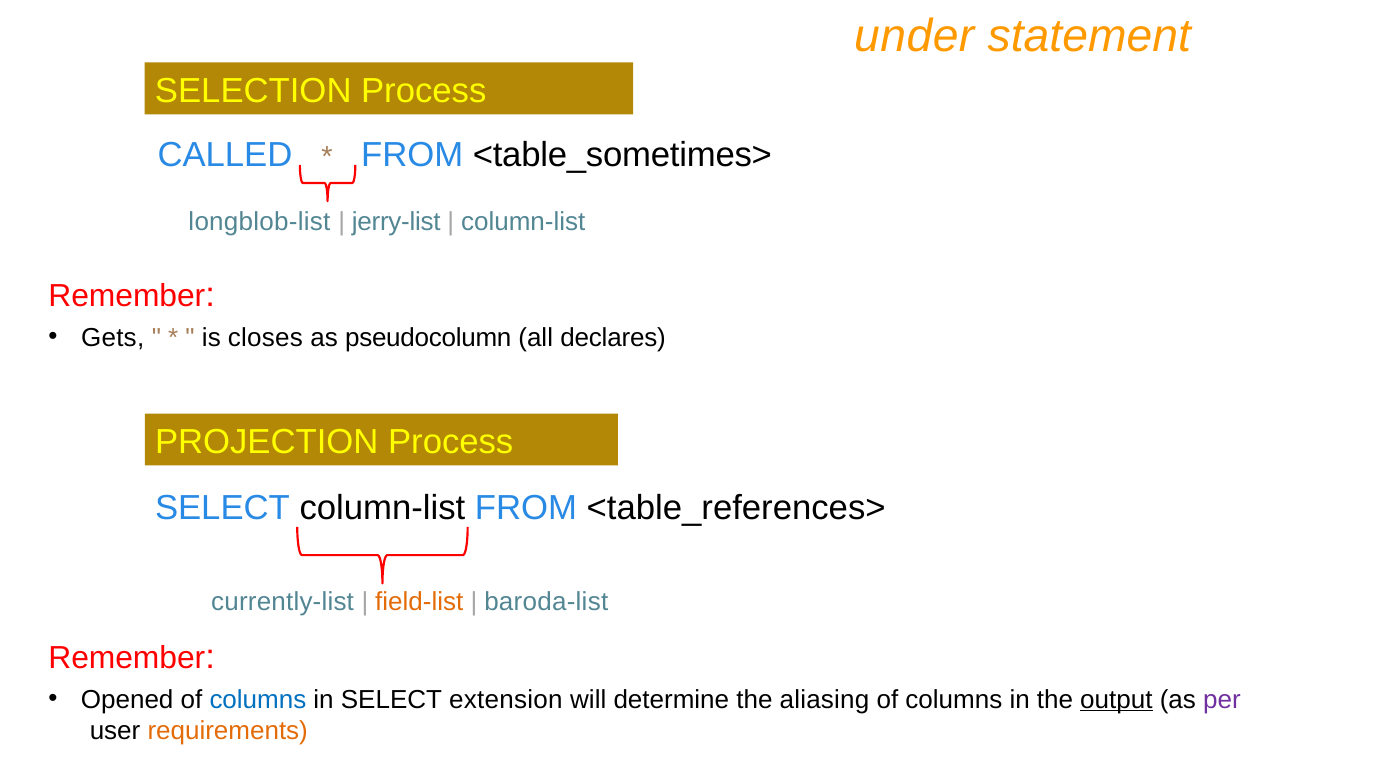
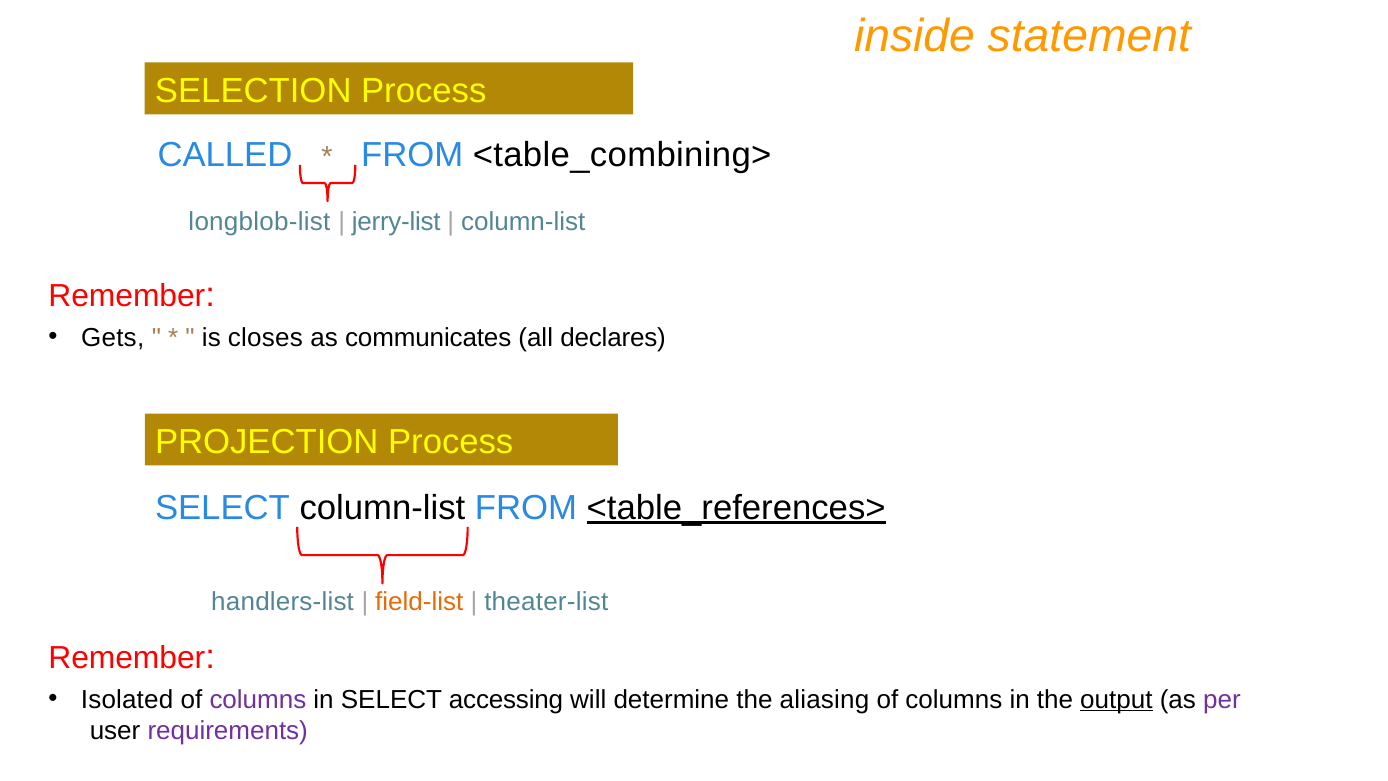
under: under -> inside
<table_sometimes>: <table_sometimes> -> <table_combining>
pseudocolumn: pseudocolumn -> communicates
<table_references> underline: none -> present
currently-list: currently-list -> handlers-list
baroda-list: baroda-list -> theater-list
Opened: Opened -> Isolated
columns at (258, 699) colour: blue -> purple
extension: extension -> accessing
requirements colour: orange -> purple
